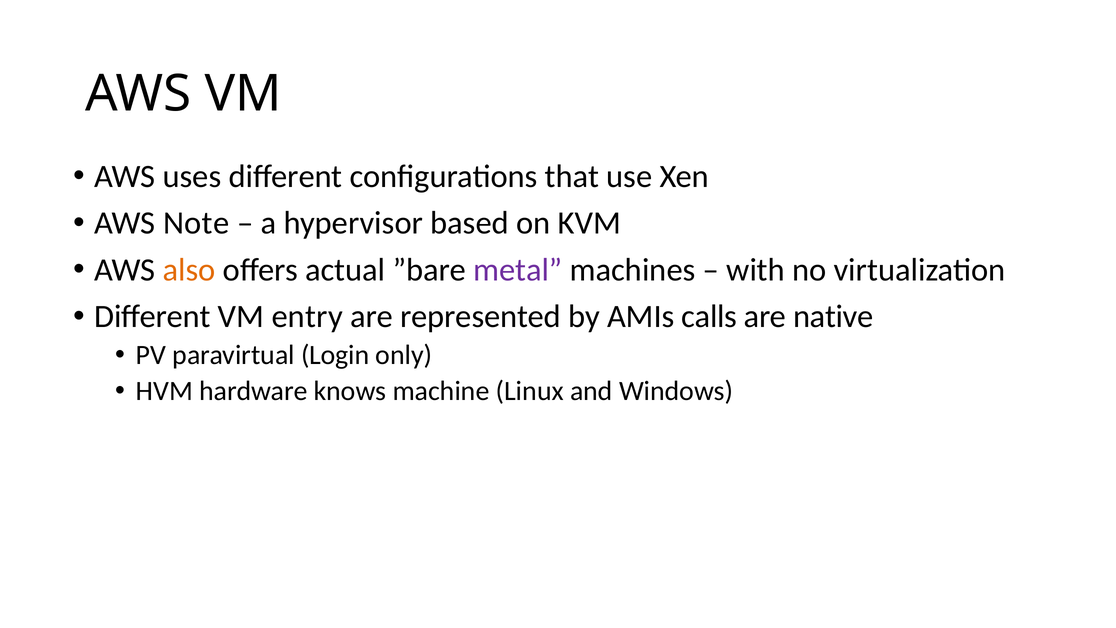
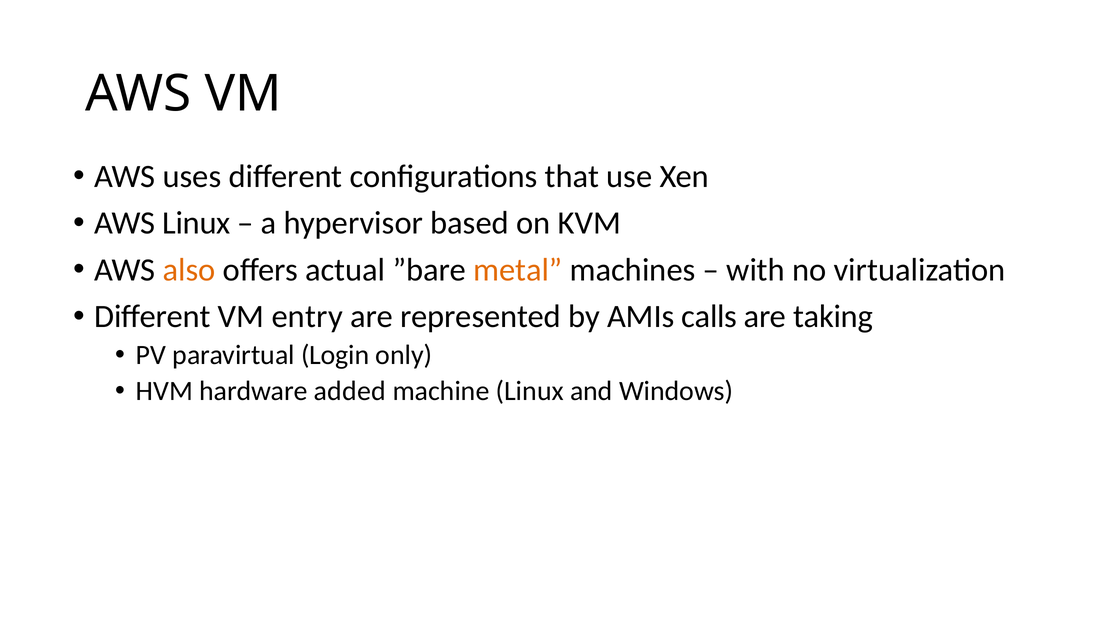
AWS Note: Note -> Linux
metal colour: purple -> orange
native: native -> taking
knows: knows -> added
